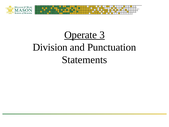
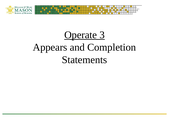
Division: Division -> Appears
Punctuation: Punctuation -> Completion
